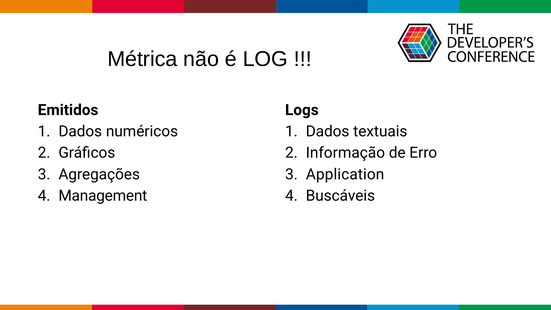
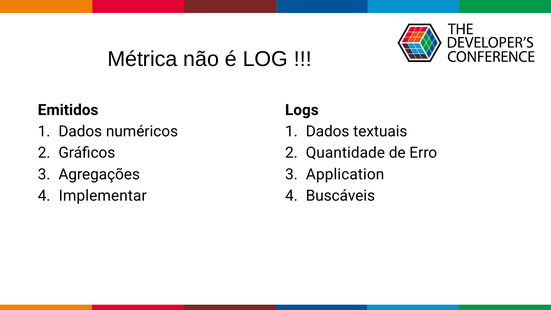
Informação: Informação -> Quantidade
Management: Management -> Implementar
